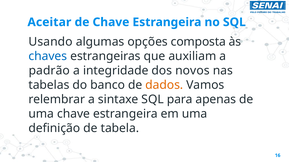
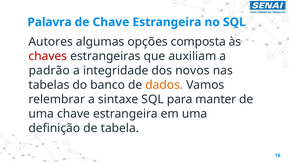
Aceitar: Aceitar -> Palavra
Usando: Usando -> Autores
chaves colour: blue -> red
apenas: apenas -> manter
